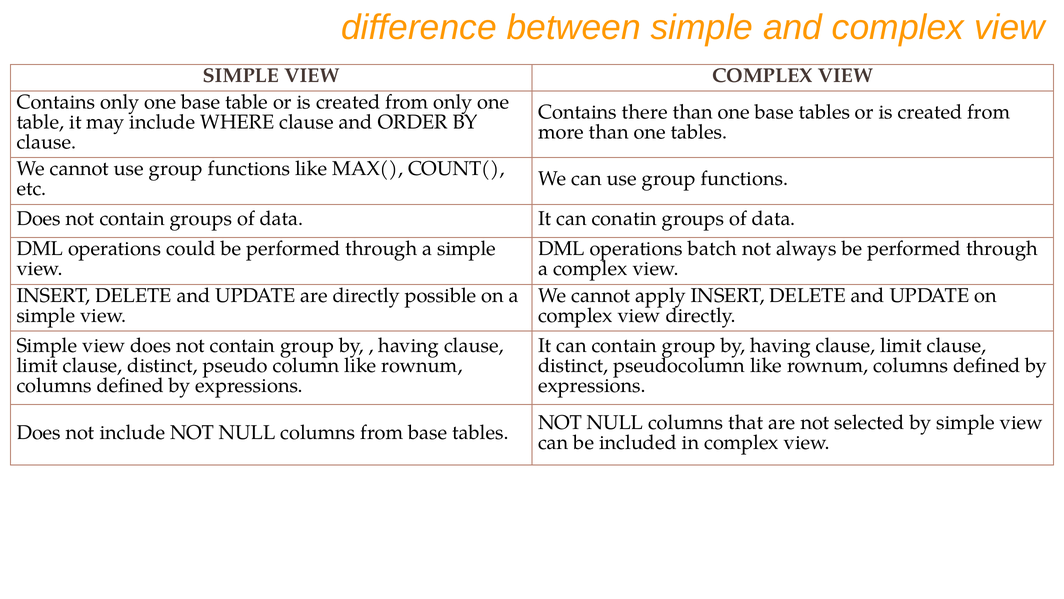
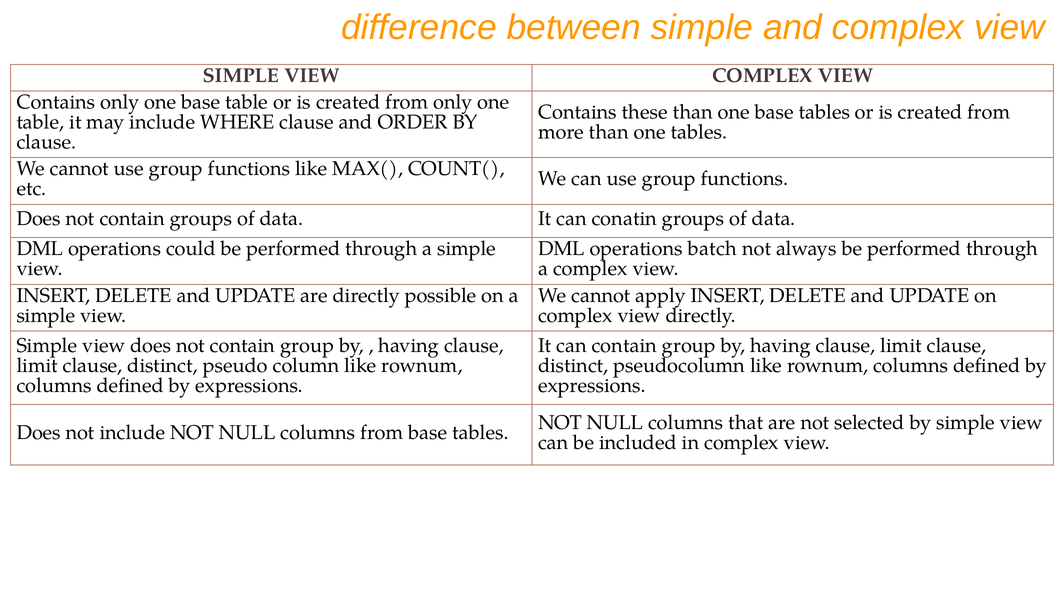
there: there -> these
